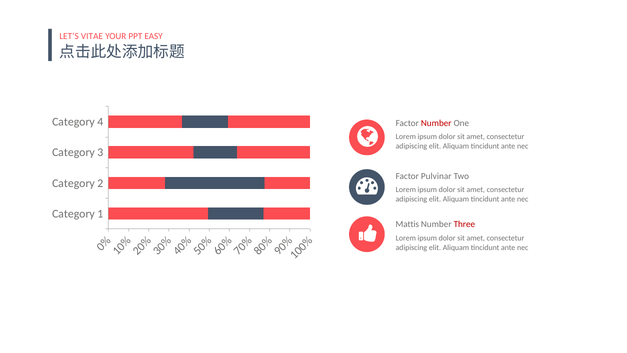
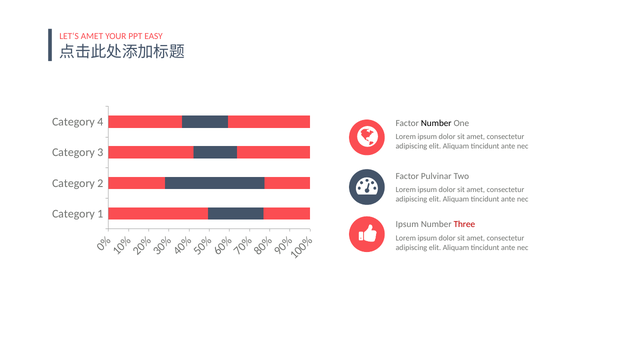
LET‘S VITAE: VITAE -> AMET
Number at (436, 123) colour: red -> black
Mattis at (407, 224): Mattis -> Ipsum
